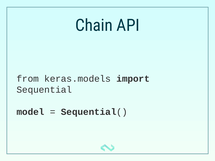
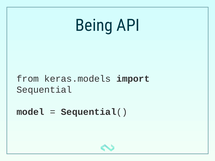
Chain: Chain -> Being
